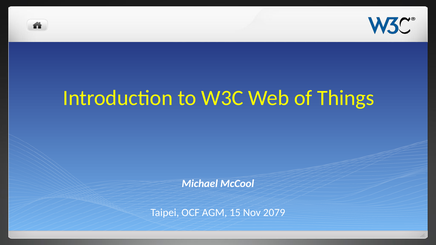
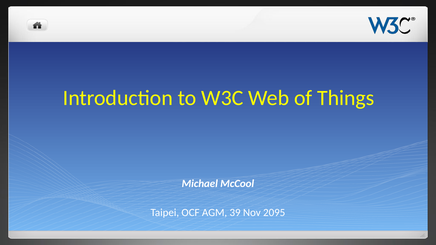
15: 15 -> 39
2079: 2079 -> 2095
